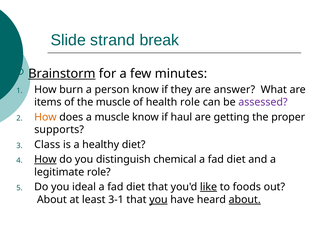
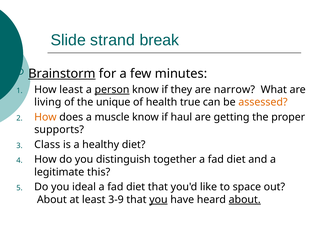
How burn: burn -> least
person underline: none -> present
answer: answer -> narrow
items: items -> living
the muscle: muscle -> unique
health role: role -> true
assessed colour: purple -> orange
How at (45, 159) underline: present -> none
chemical: chemical -> together
legitimate role: role -> this
like underline: present -> none
foods: foods -> space
3-1: 3-1 -> 3-9
